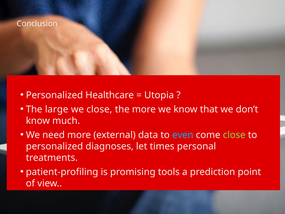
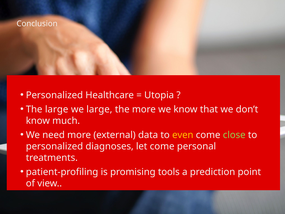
we close: close -> large
even colour: light blue -> yellow
let times: times -> come
